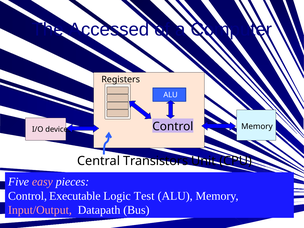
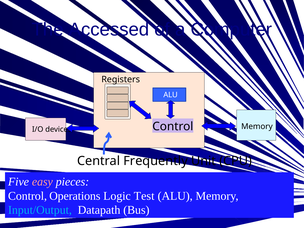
Transistors: Transistors -> Frequently
Executable: Executable -> Operations
Input/Output colour: pink -> light blue
